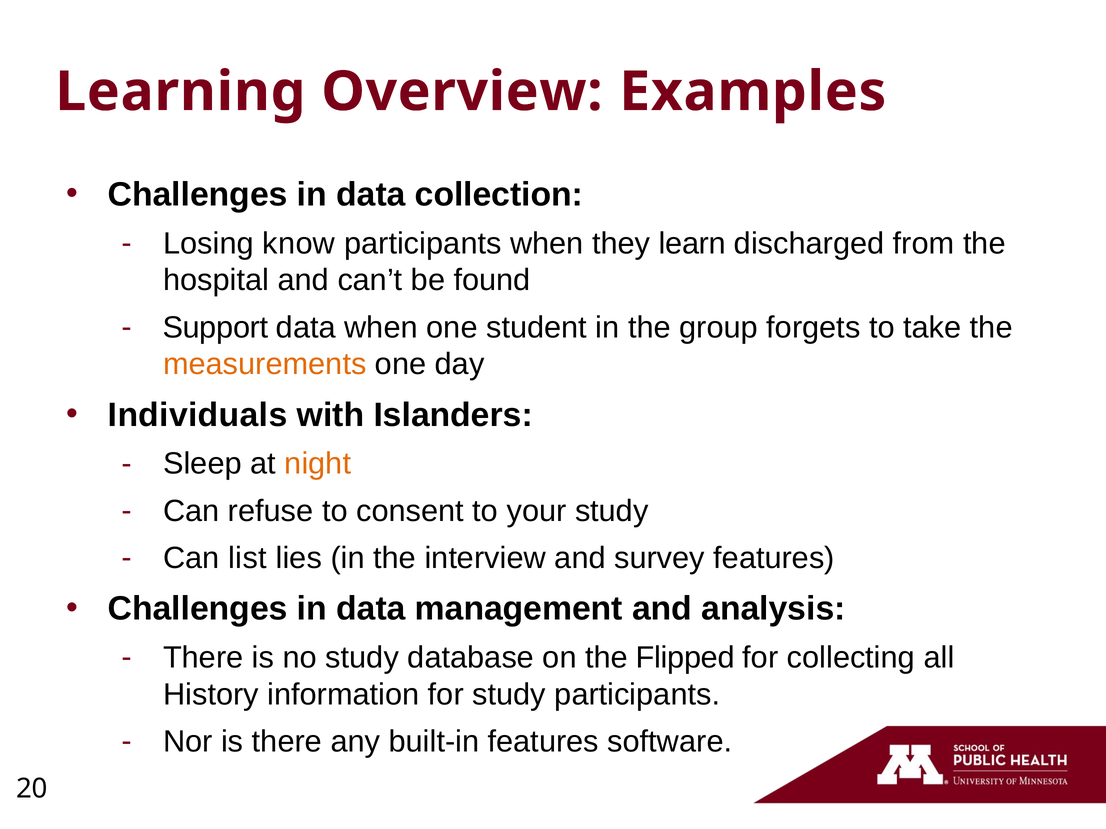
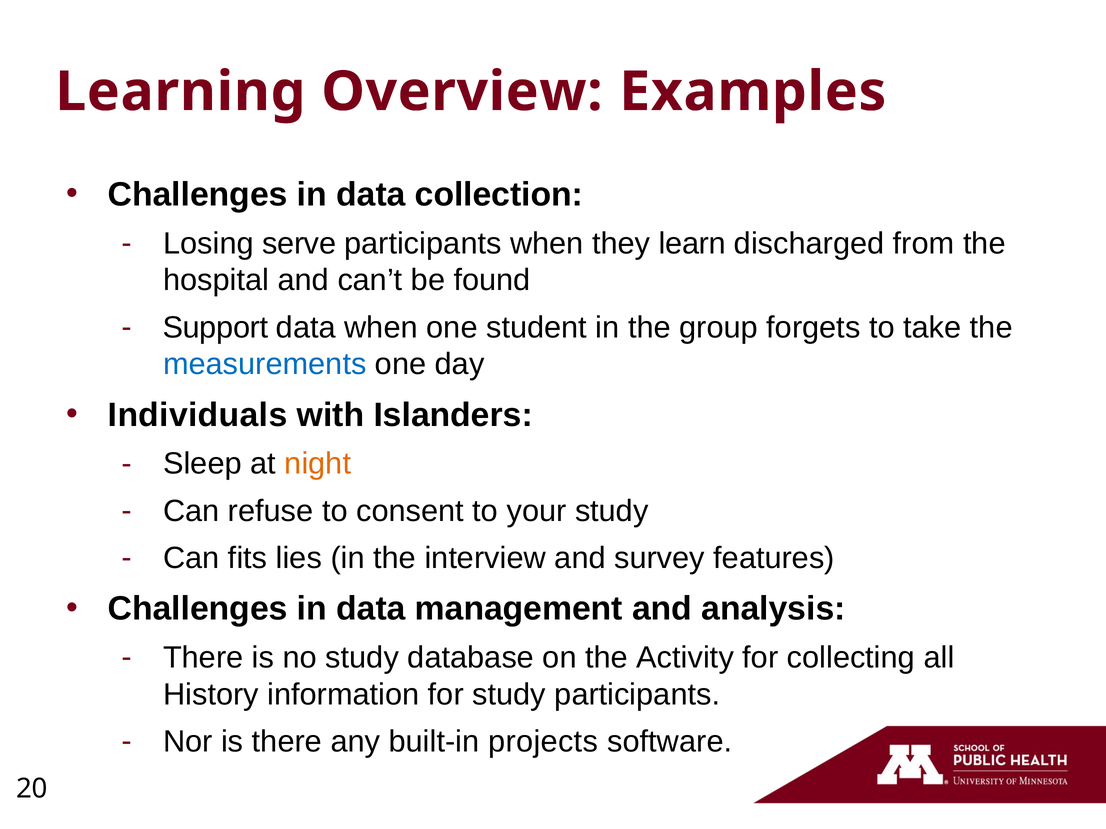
know: know -> serve
measurements colour: orange -> blue
list: list -> fits
Flipped: Flipped -> Activity
built-in features: features -> projects
